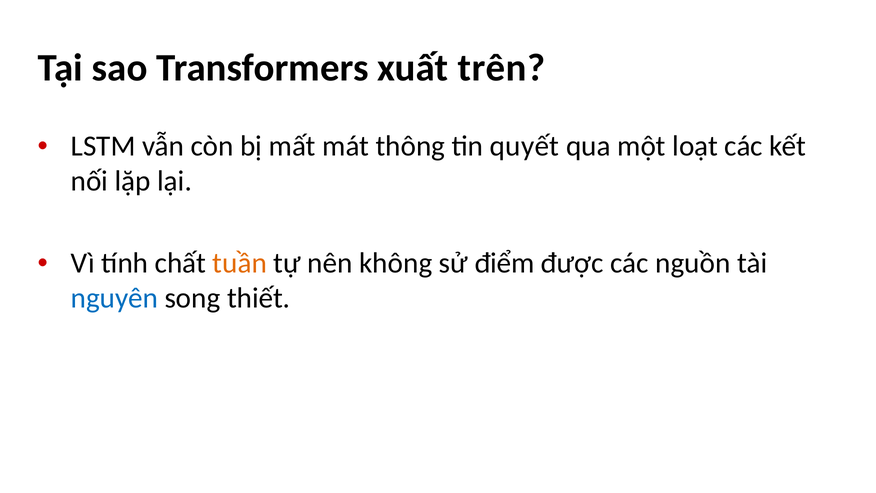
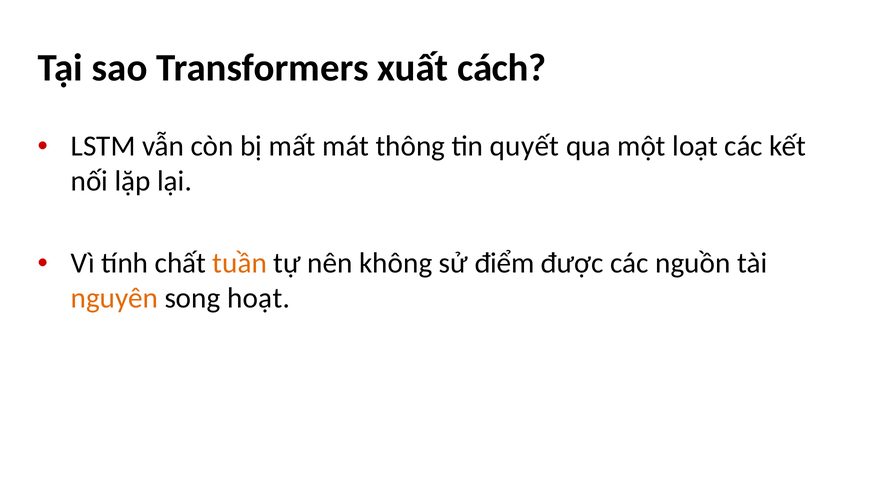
trên: trên -> cách
nguyên colour: blue -> orange
thiết: thiết -> hoạt
